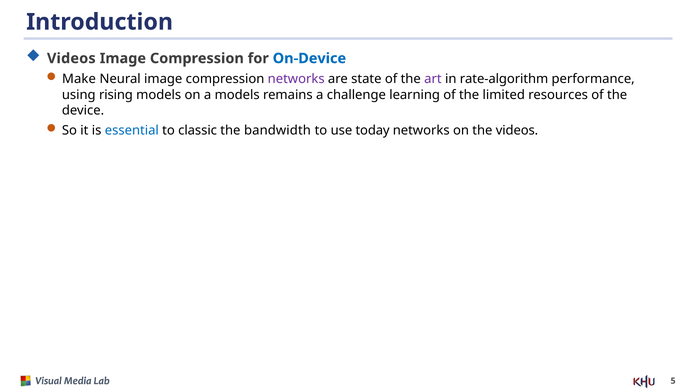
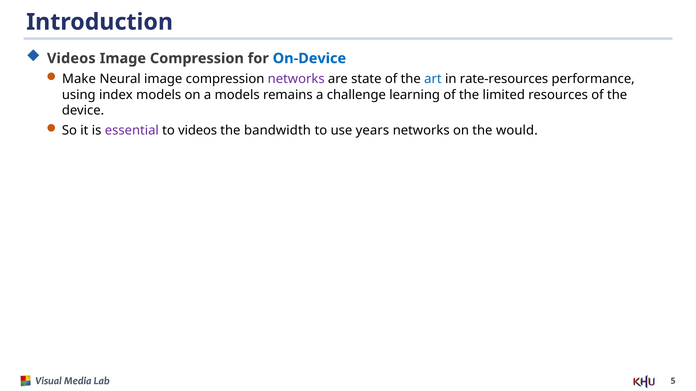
art colour: purple -> blue
rate-algorithm: rate-algorithm -> rate-resources
rising: rising -> index
essential colour: blue -> purple
to classic: classic -> videos
today: today -> years
the videos: videos -> would
